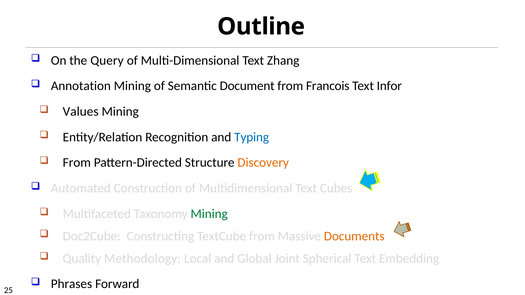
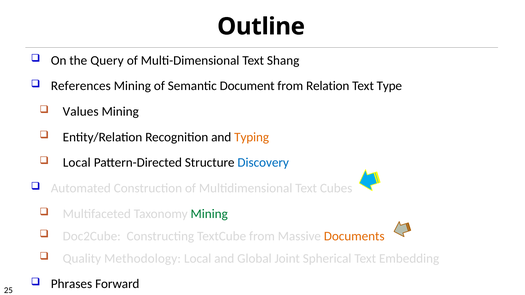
Zhang: Zhang -> Shang
Annotation: Annotation -> References
Francois: Francois -> Relation
Infor: Infor -> Type
Typing colour: blue -> orange
From at (77, 163): From -> Local
Discovery colour: orange -> blue
